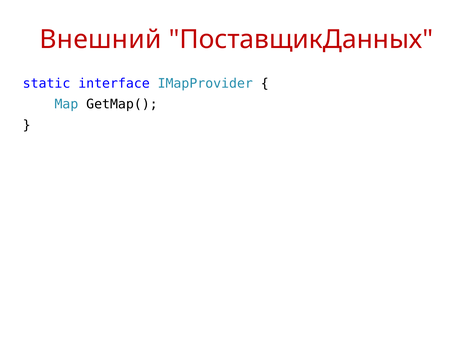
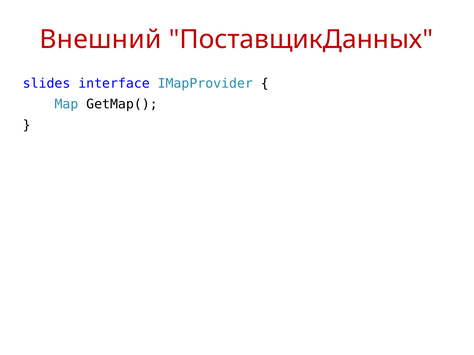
static: static -> slides
